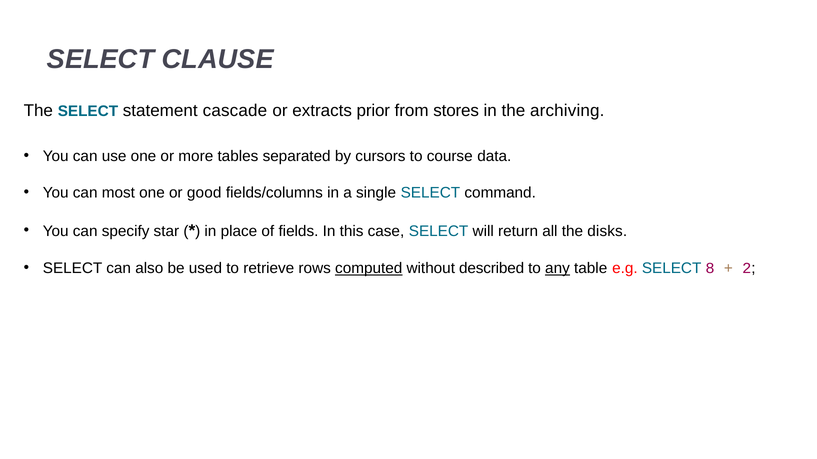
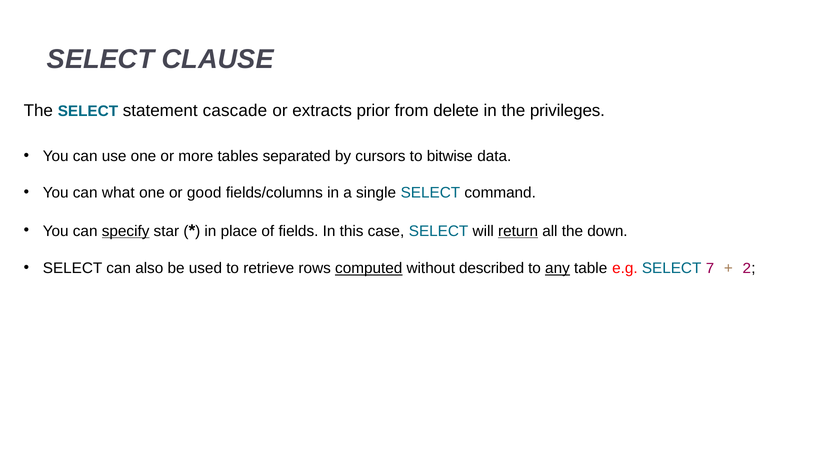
stores: stores -> delete
archiving: archiving -> privileges
course: course -> bitwise
most: most -> what
specify underline: none -> present
return underline: none -> present
disks: disks -> down
8: 8 -> 7
